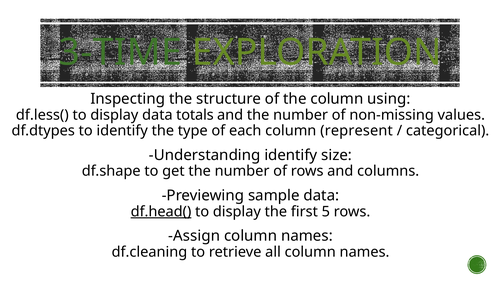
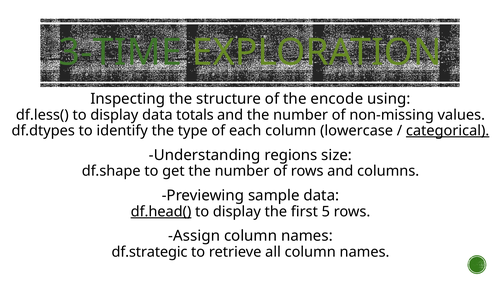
the column: column -> encode
represent: represent -> lowercase
categorical underline: none -> present
Understanding identify: identify -> regions
df.cleaning: df.cleaning -> df.strategic
